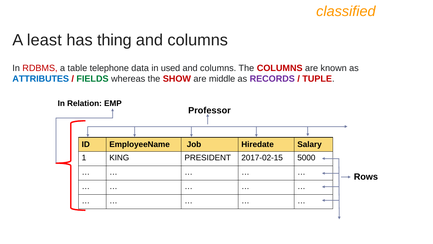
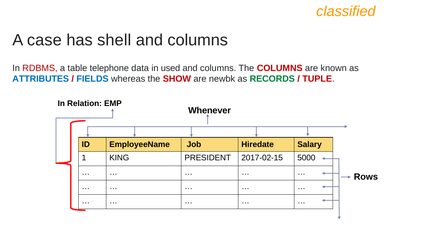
least: least -> case
thing: thing -> shell
FIELDS colour: green -> blue
middle: middle -> newbk
RECORDS colour: purple -> green
Professor: Professor -> Whenever
